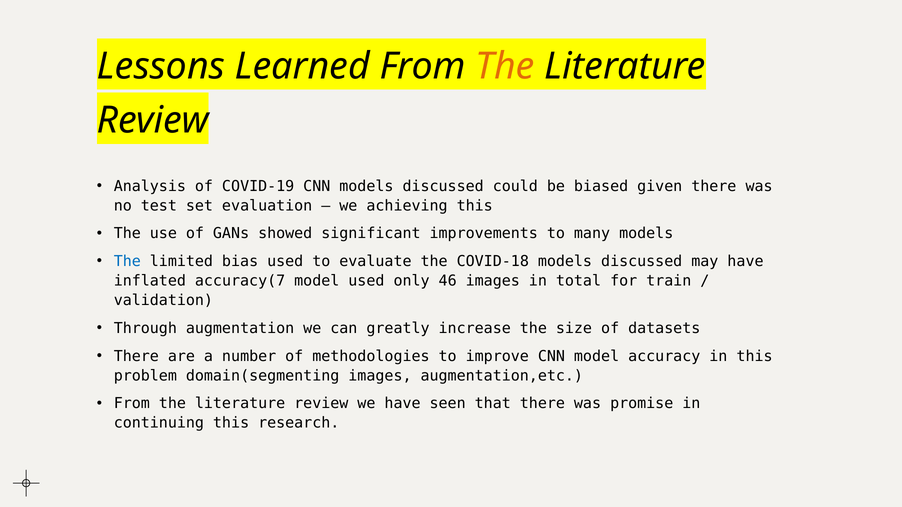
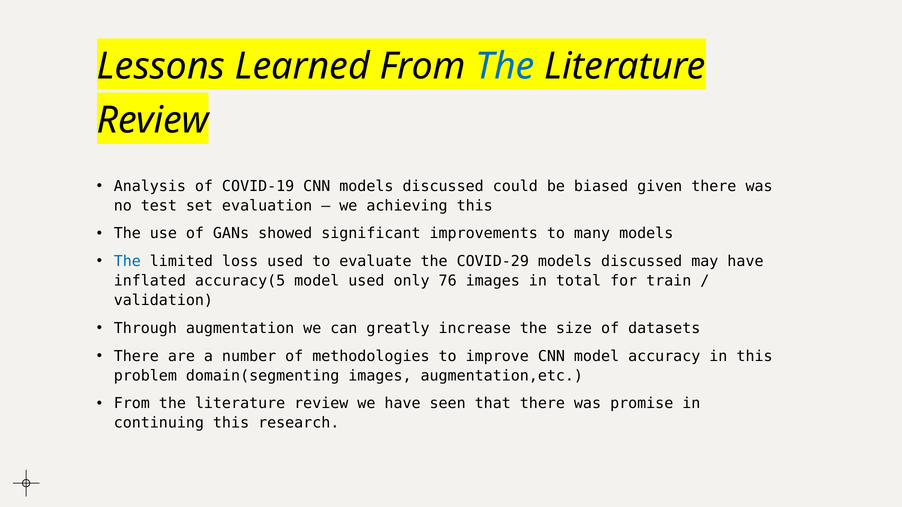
The at (505, 66) colour: orange -> blue
bias: bias -> loss
COVID-18: COVID-18 -> COVID-29
accuracy(7: accuracy(7 -> accuracy(5
46: 46 -> 76
